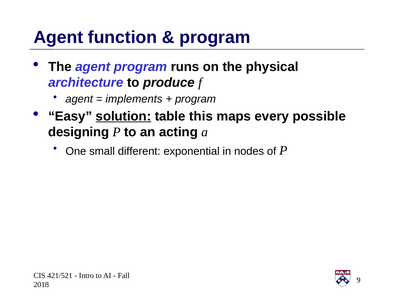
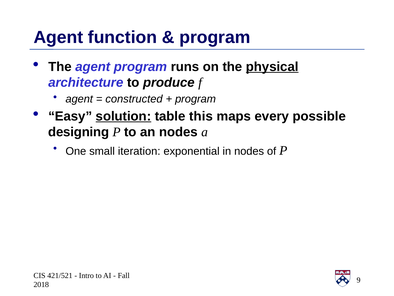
physical underline: none -> present
implements: implements -> constructed
an acting: acting -> nodes
different: different -> iteration
